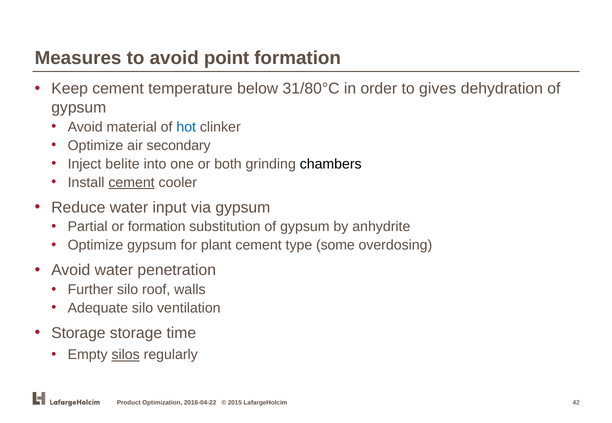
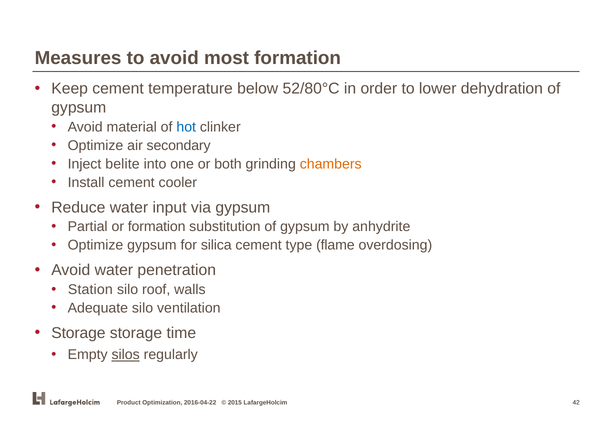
point: point -> most
31/80°C: 31/80°C -> 52/80°C
gives: gives -> lower
chambers colour: black -> orange
cement at (132, 183) underline: present -> none
plant: plant -> silica
some: some -> flame
Further: Further -> Station
